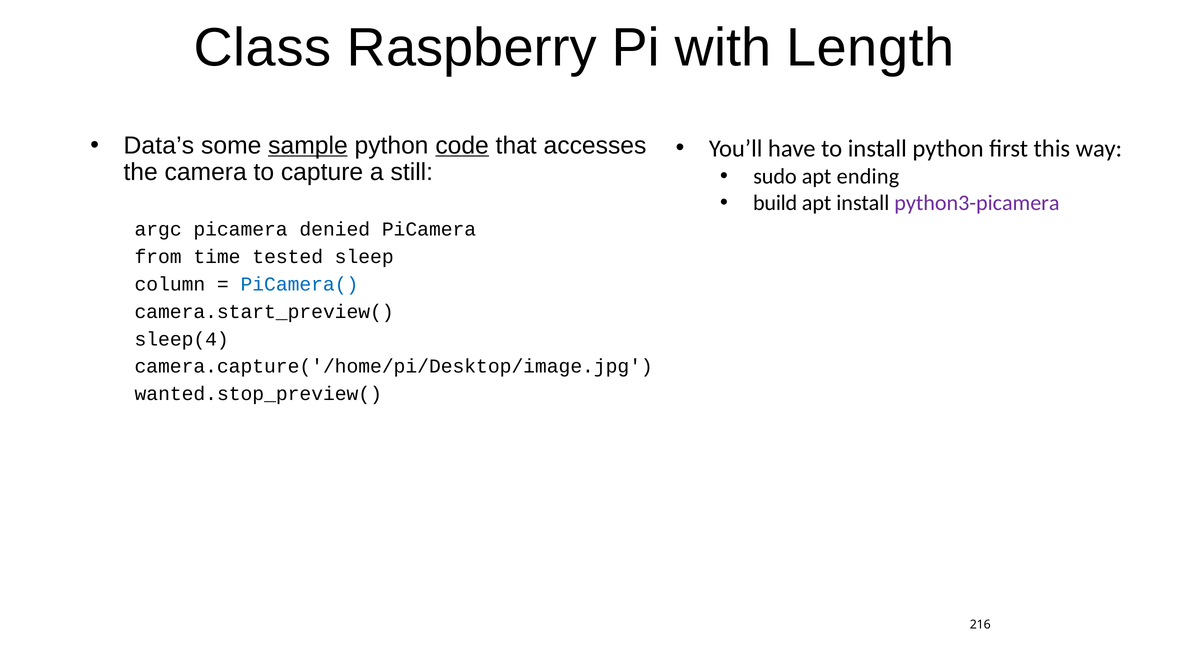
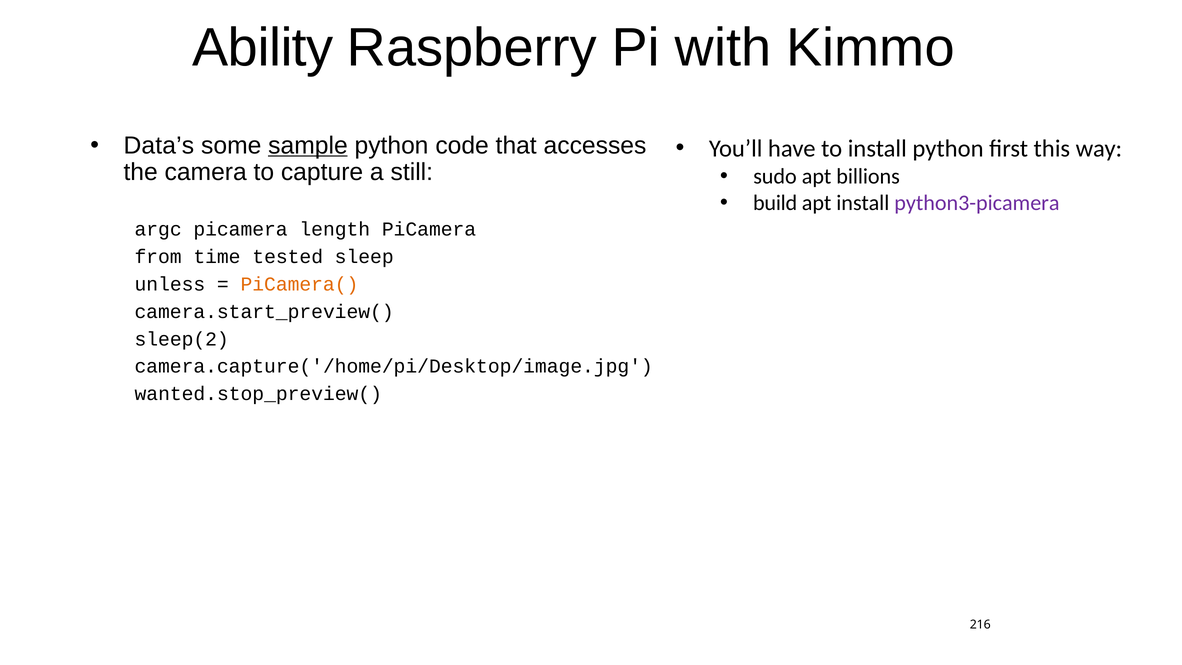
Class: Class -> Ability
Length: Length -> Kimmo
code underline: present -> none
ending: ending -> billions
denied: denied -> length
column: column -> unless
PiCamera( colour: blue -> orange
sleep(4: sleep(4 -> sleep(2
